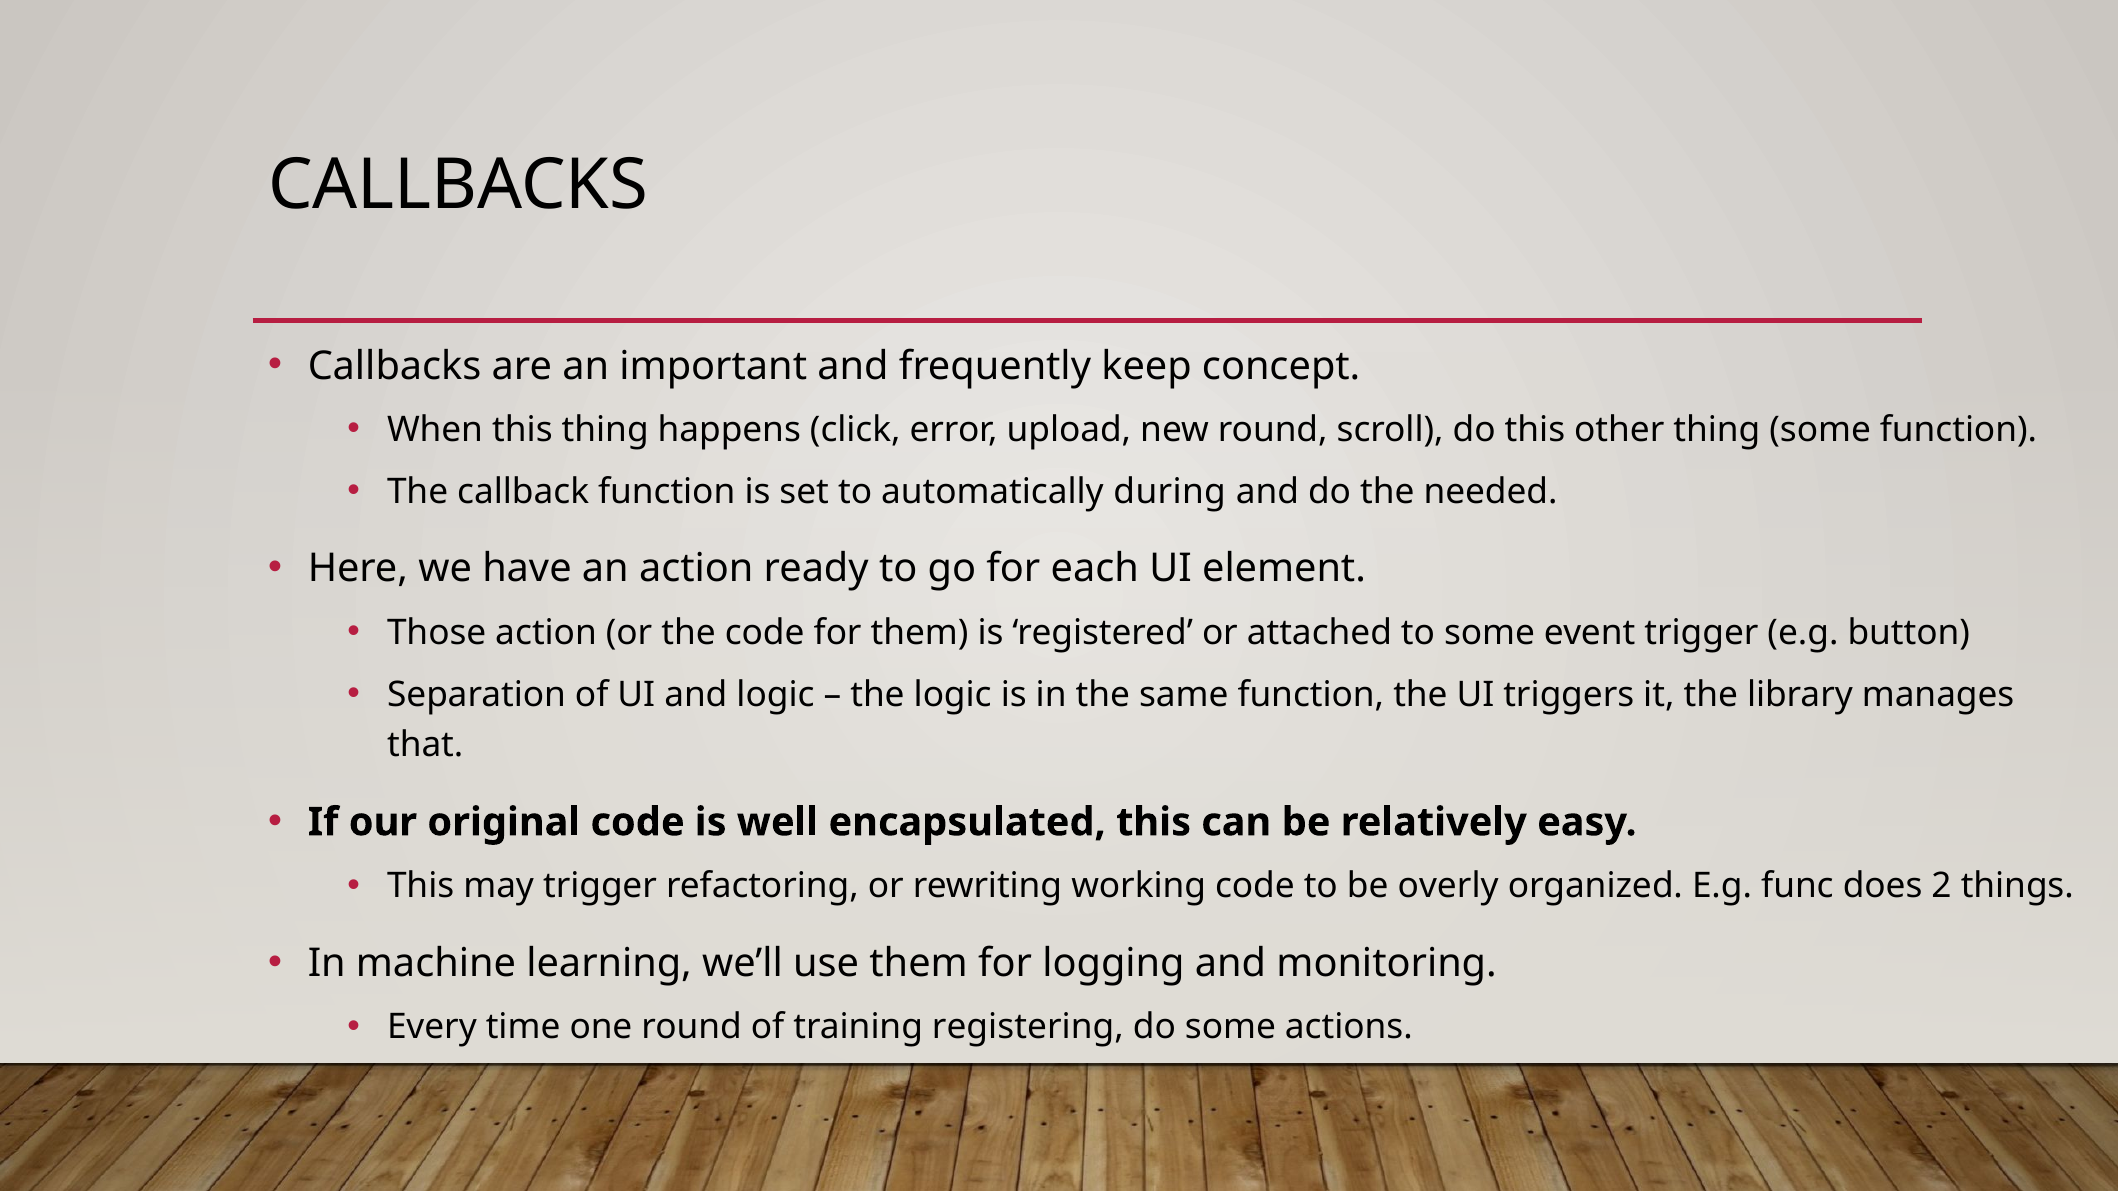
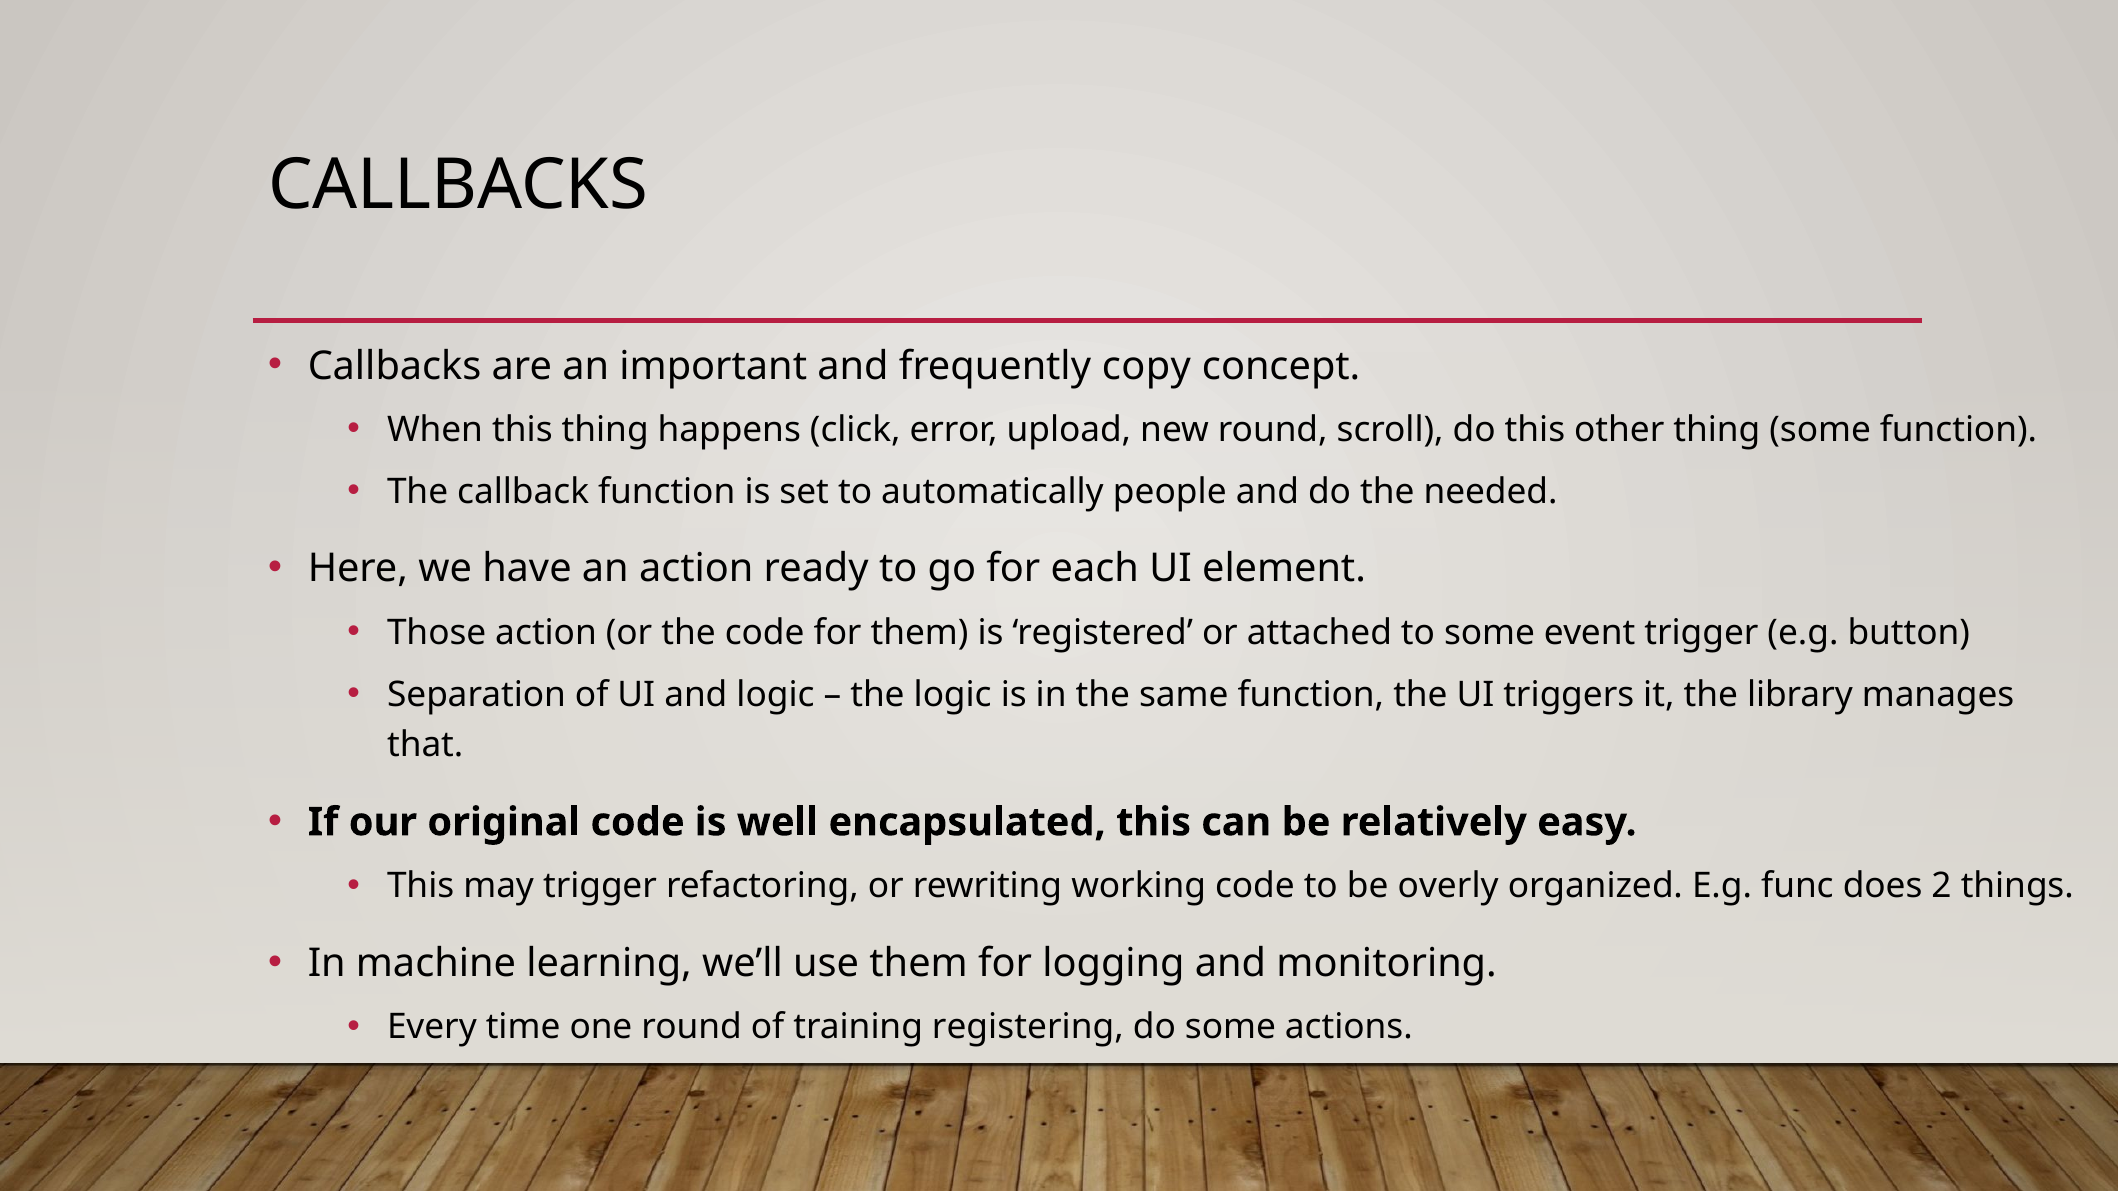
keep: keep -> copy
during: during -> people
